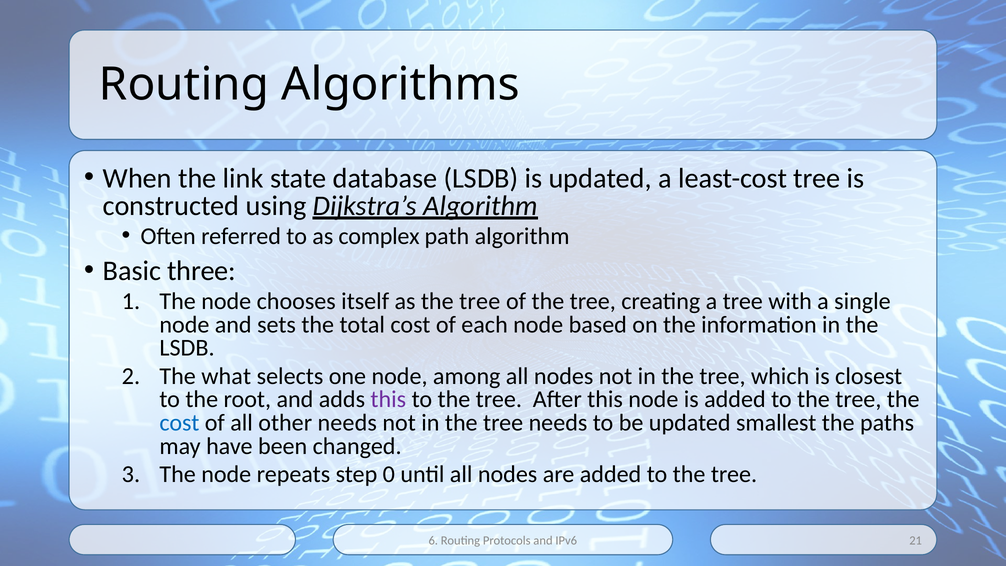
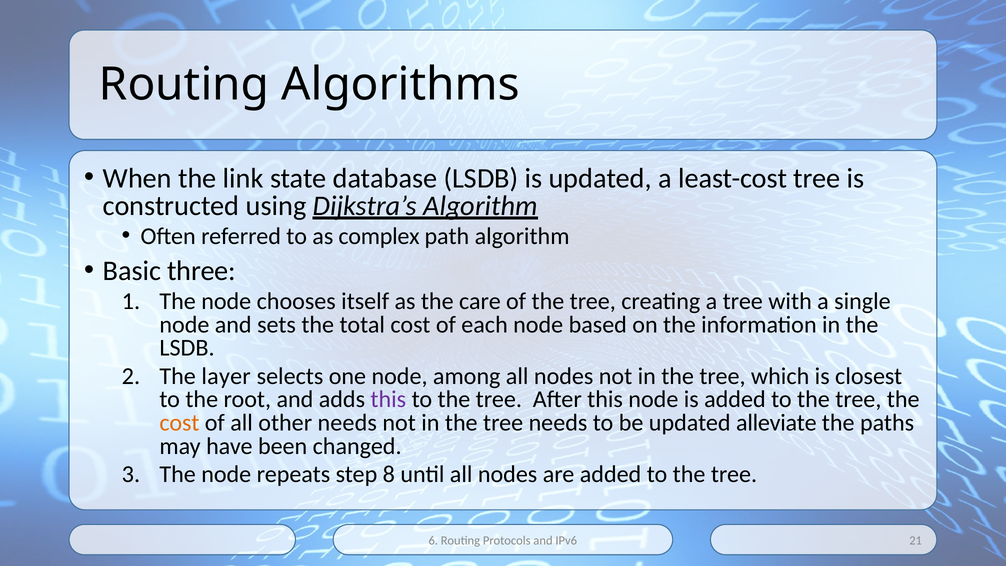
as the tree: tree -> care
what: what -> layer
cost at (179, 423) colour: blue -> orange
smallest: smallest -> alleviate
0: 0 -> 8
